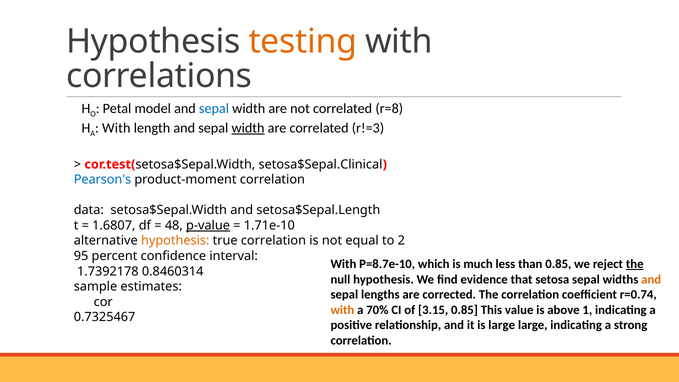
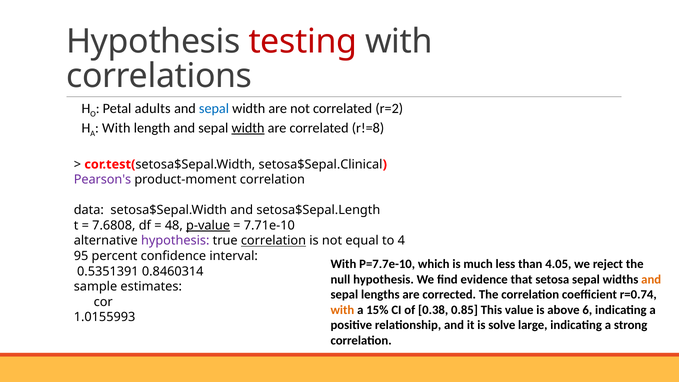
testing colour: orange -> red
model: model -> adults
r=8: r=8 -> r=2
r!=3: r!=3 -> r!=8
Pearson's colour: blue -> purple
1.6807: 1.6807 -> 7.6808
1.71e-10: 1.71e-10 -> 7.71e-10
hypothesis at (175, 241) colour: orange -> purple
correlation at (273, 241) underline: none -> present
2: 2 -> 4
P=8.7e-10: P=8.7e-10 -> P=7.7e-10
than 0.85: 0.85 -> 4.05
the at (635, 264) underline: present -> none
1.7392178: 1.7392178 -> 0.5351391
70%: 70% -> 15%
3.15: 3.15 -> 0.38
1: 1 -> 6
0.7325467: 0.7325467 -> 1.0155993
is large: large -> solve
